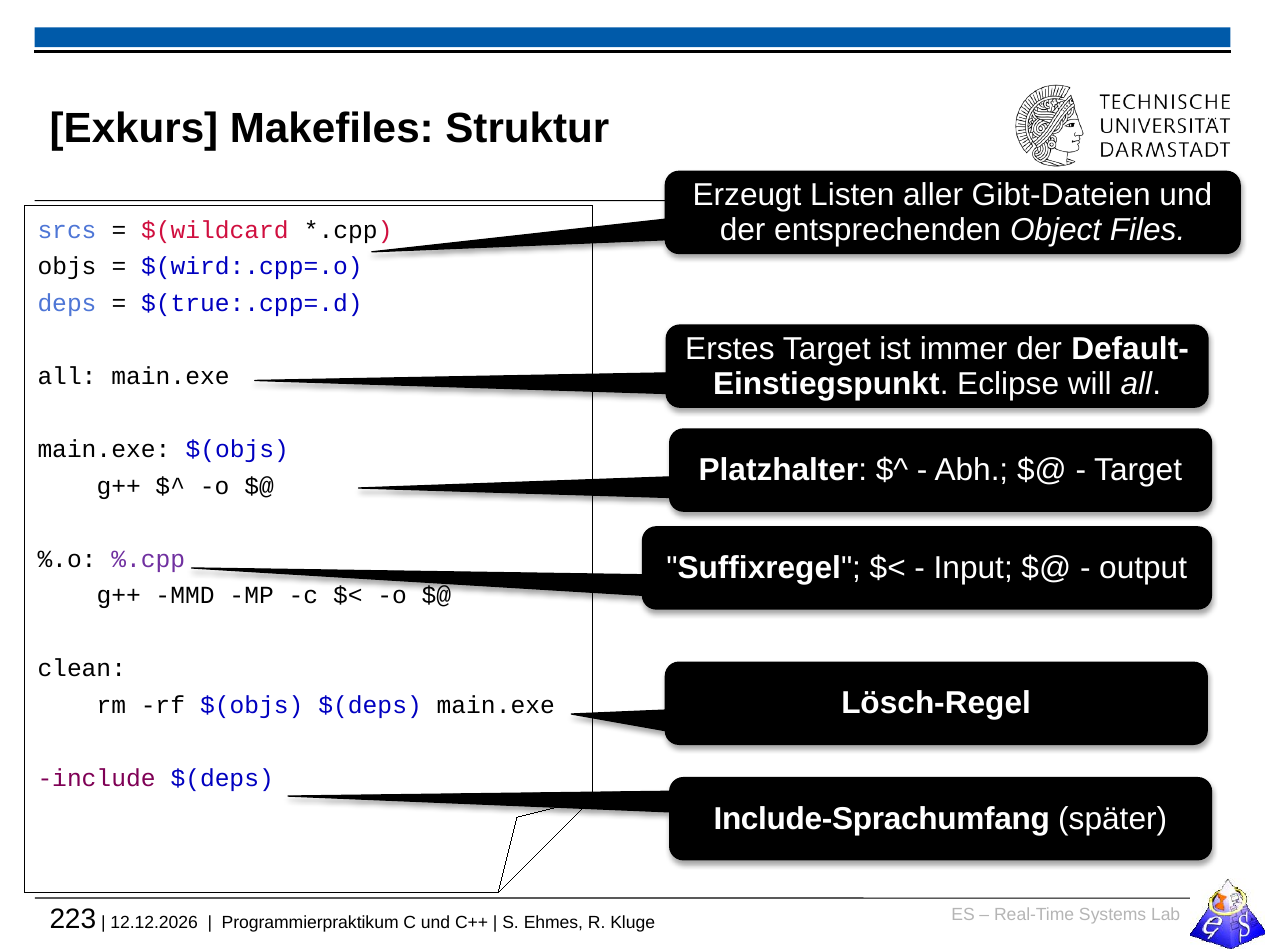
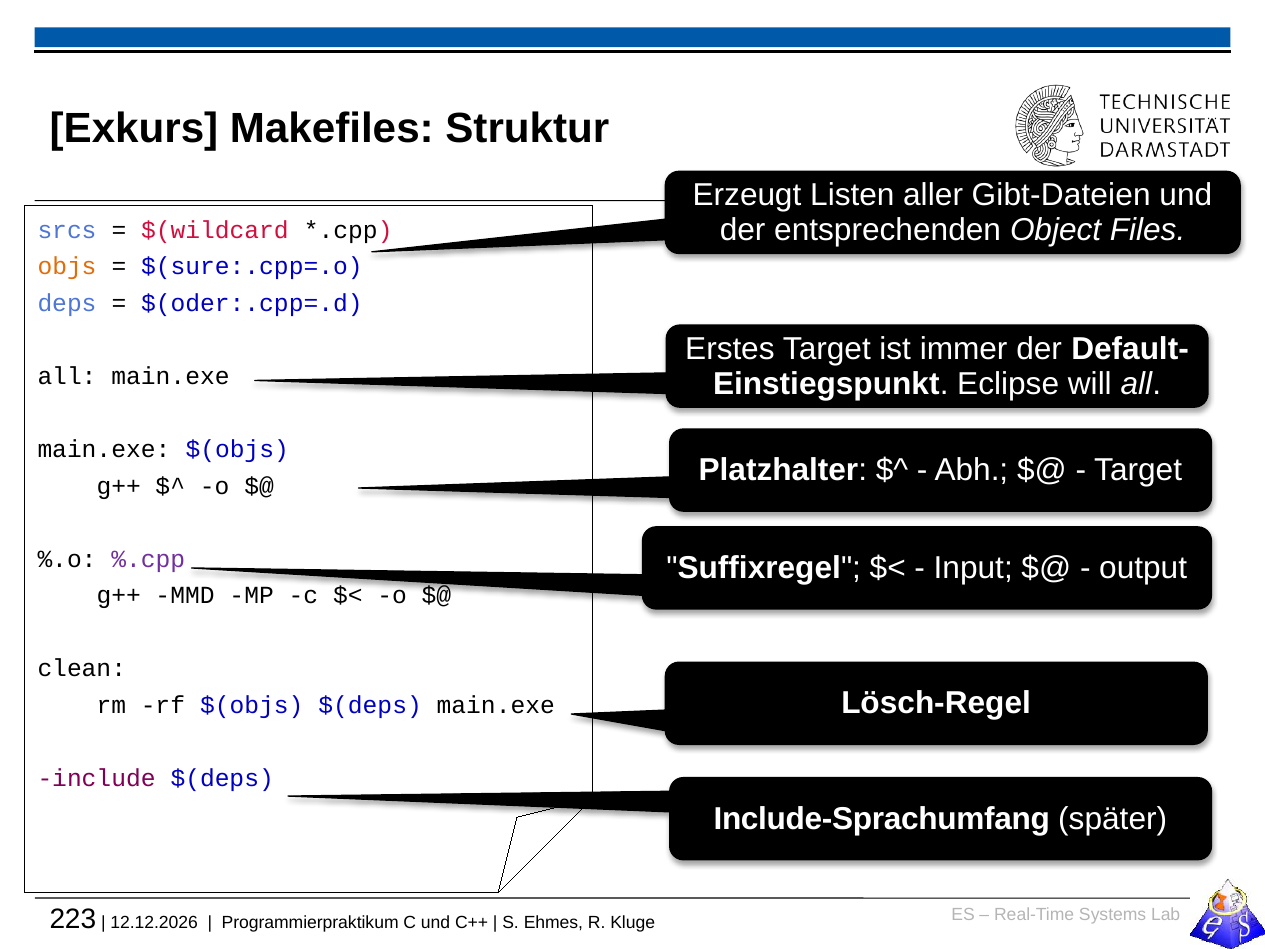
objs colour: black -> orange
$(wird:.cpp=.o: $(wird:.cpp=.o -> $(sure:.cpp=.o
$(true:.cpp=.d: $(true:.cpp=.d -> $(oder:.cpp=.d
